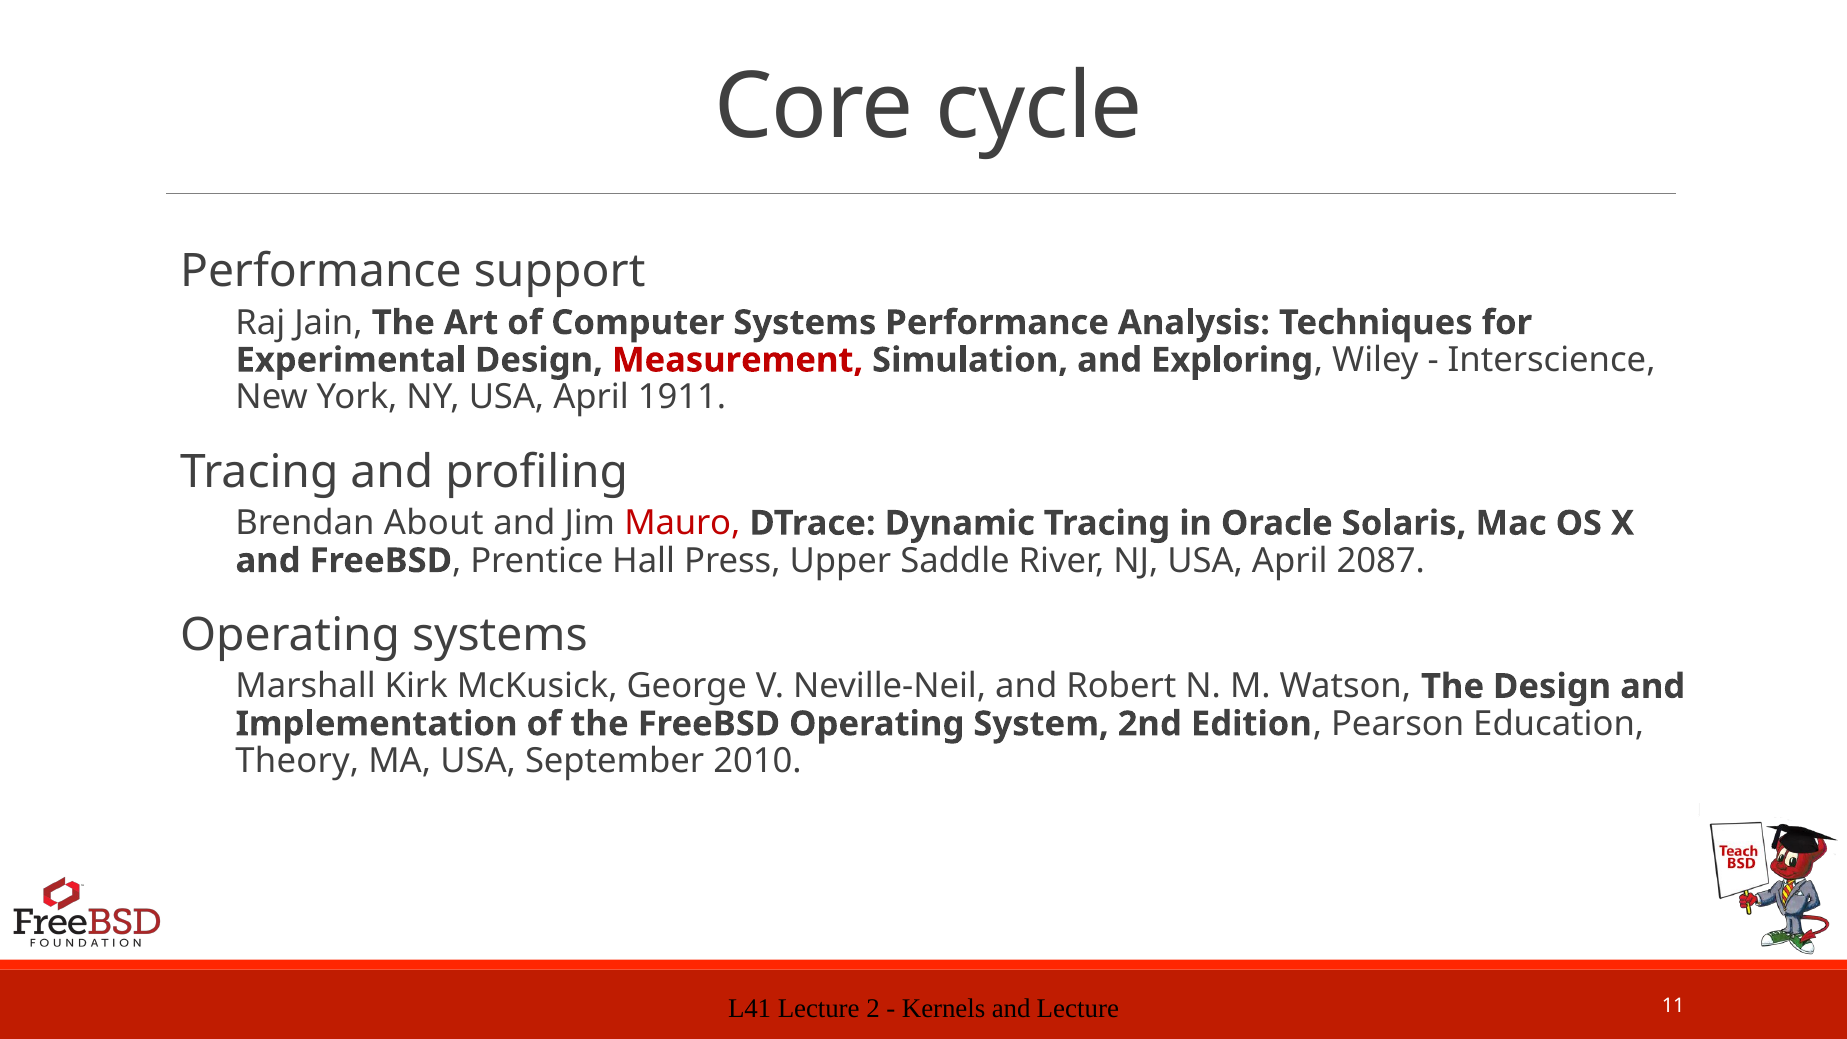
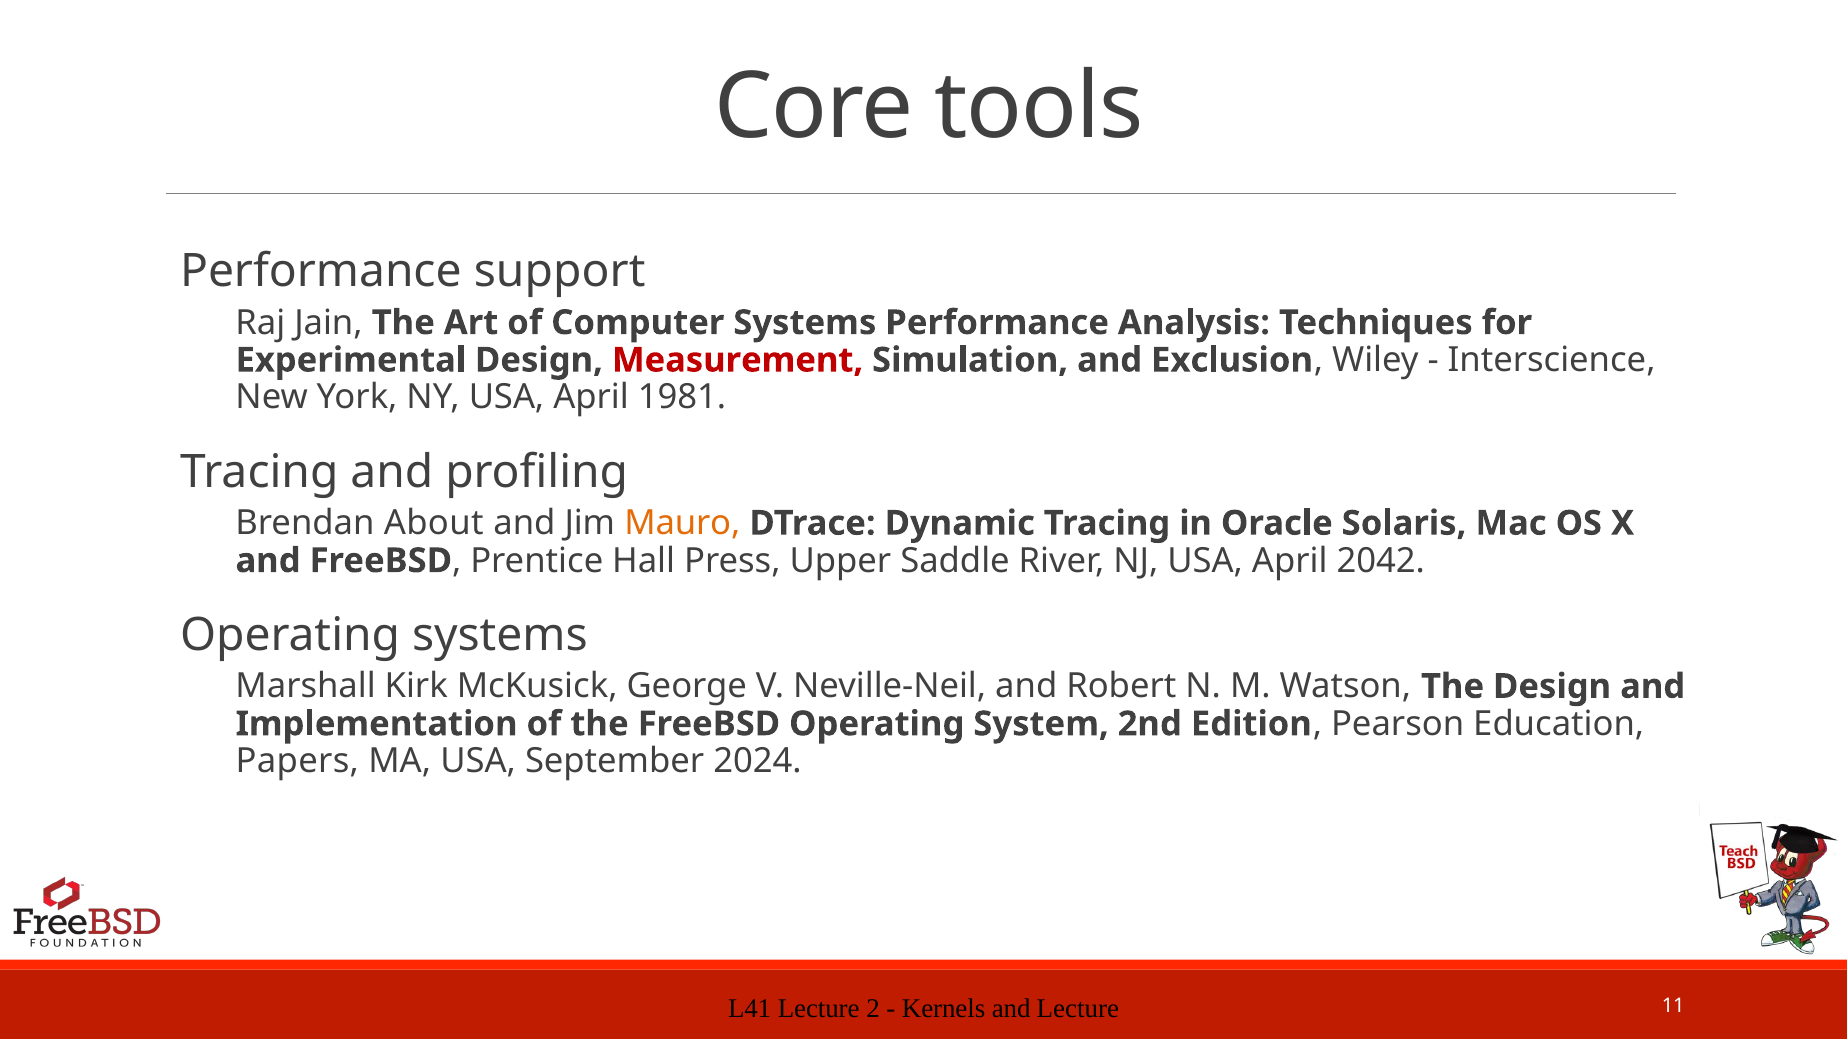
cycle: cycle -> tools
Exploring: Exploring -> Exclusion
1911: 1911 -> 1981
Mauro colour: red -> orange
2087: 2087 -> 2042
Theory: Theory -> Papers
2010: 2010 -> 2024
